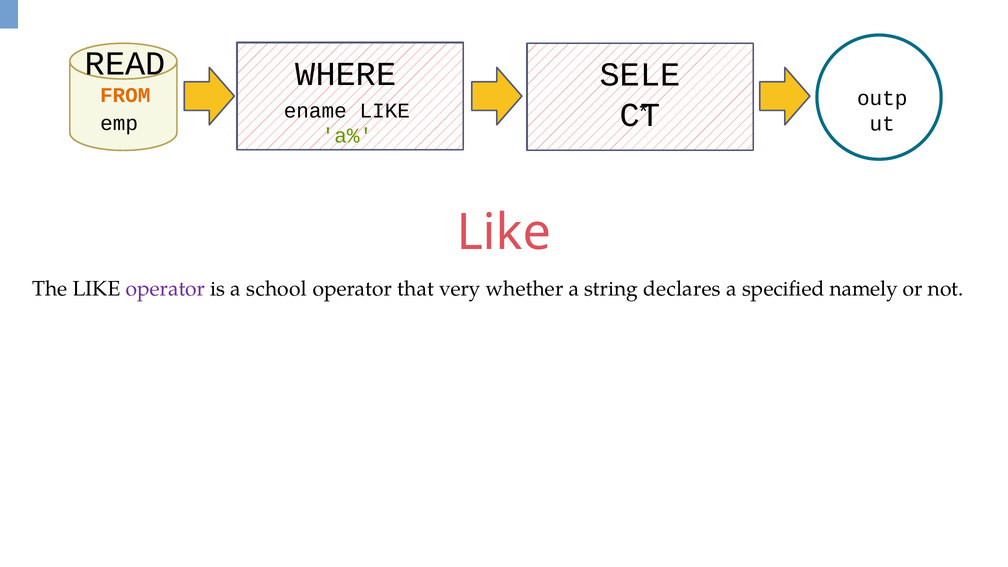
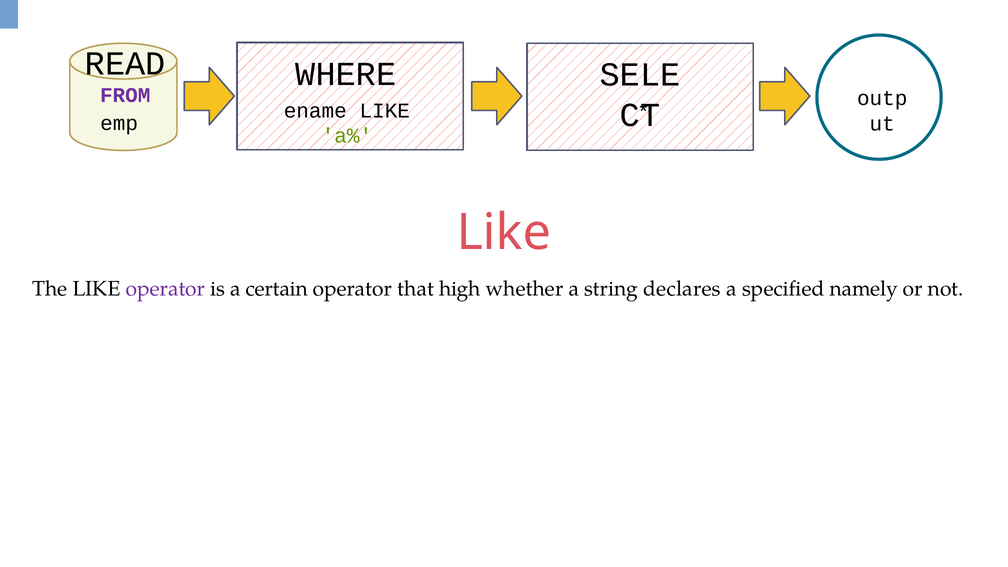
FROM colour: orange -> purple
school: school -> certain
very: very -> high
